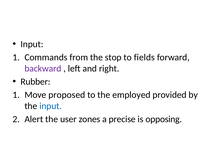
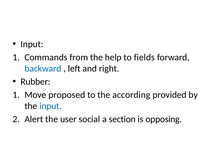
stop: stop -> help
backward colour: purple -> blue
employed: employed -> according
zones: zones -> social
precise: precise -> section
